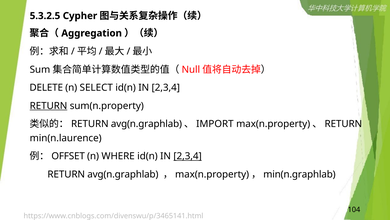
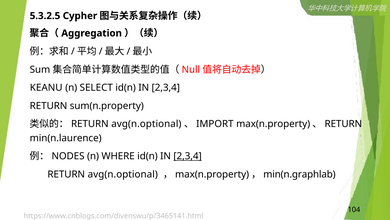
DELETE: DELETE -> KEANU
RETURN at (48, 106) underline: present -> none
avg(n.graphlab at (146, 124): avg(n.graphlab -> avg(n.optional
OFFSET: OFFSET -> NODES
avg(n.graphlab at (123, 174): avg(n.graphlab -> avg(n.optional
